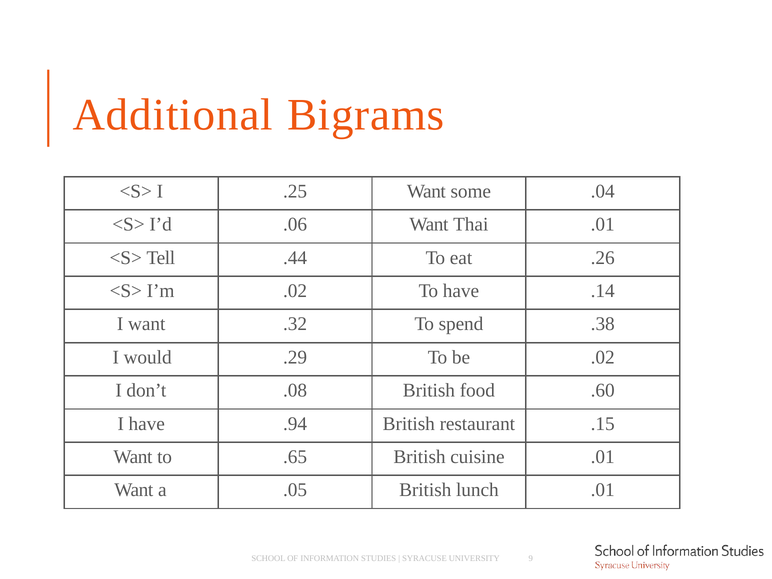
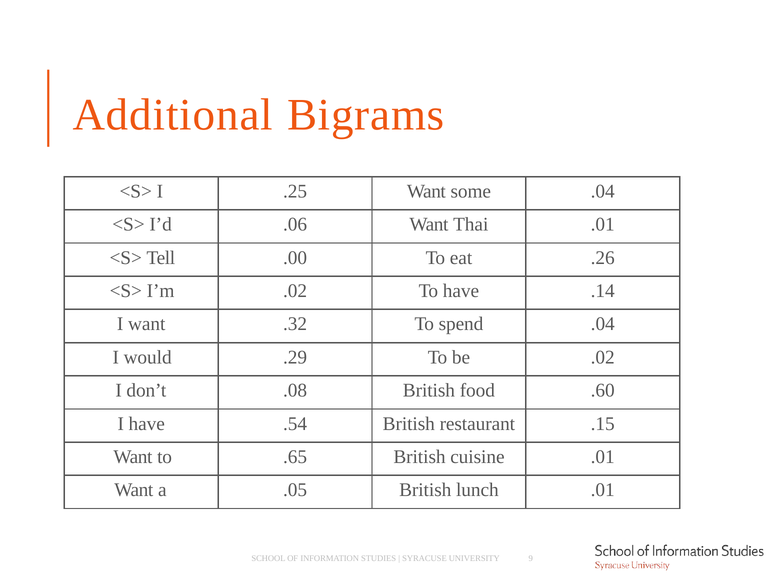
.44: .44 -> .00
spend .38: .38 -> .04
.94: .94 -> .54
